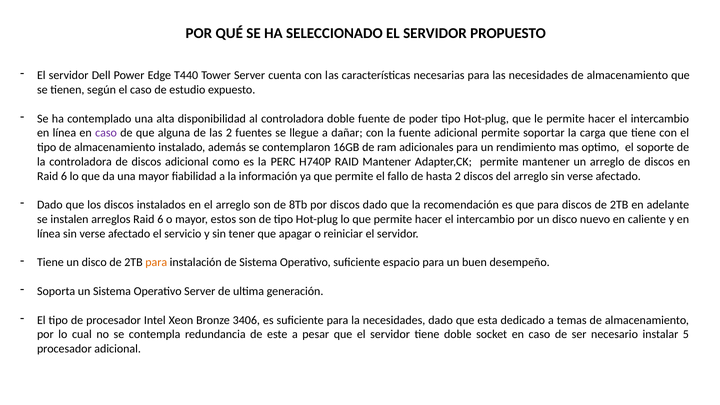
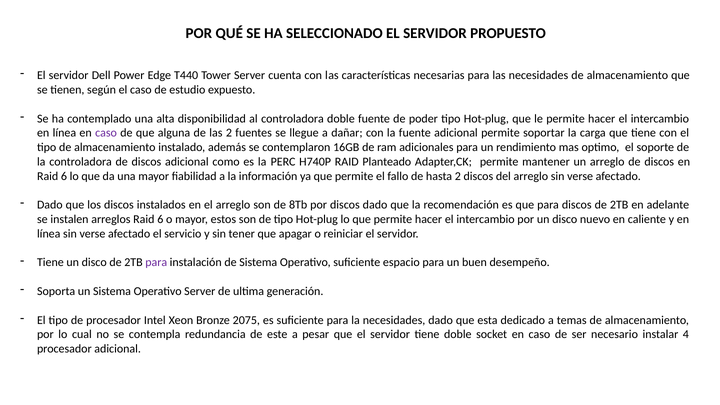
RAID Mantener: Mantener -> Planteado
para at (156, 263) colour: orange -> purple
3406: 3406 -> 2075
5: 5 -> 4
